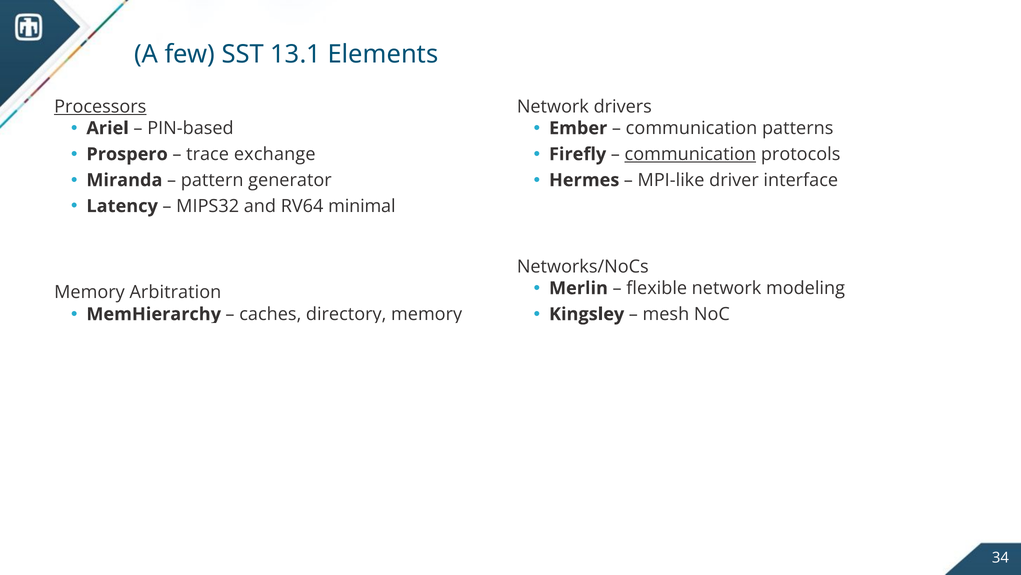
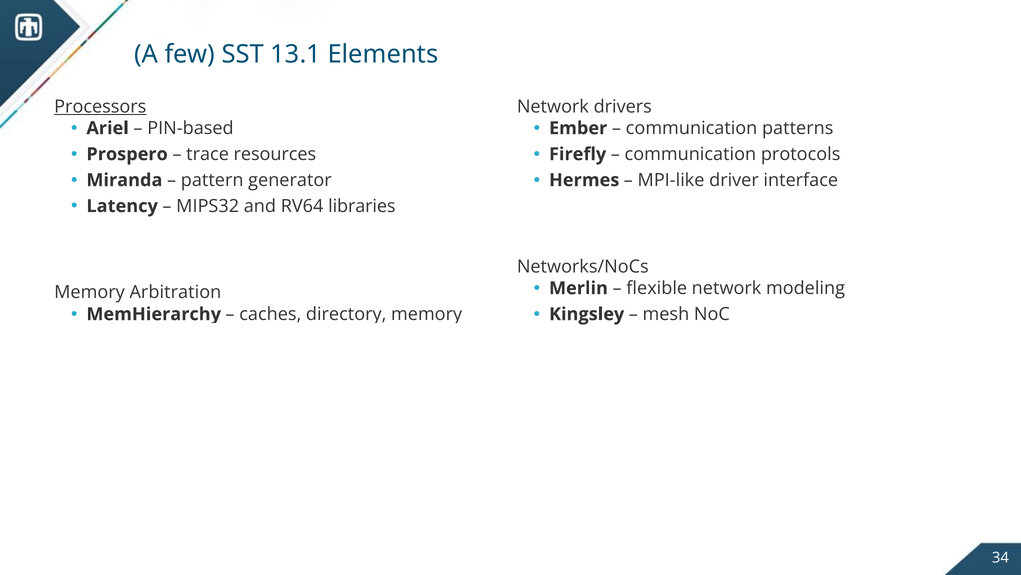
exchange: exchange -> resources
communication at (690, 154) underline: present -> none
minimal: minimal -> libraries
